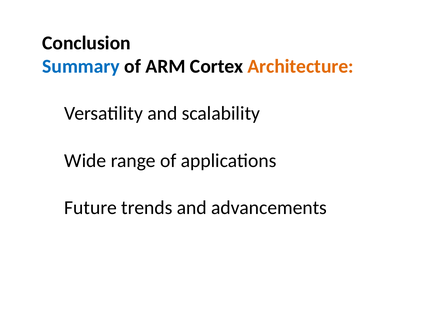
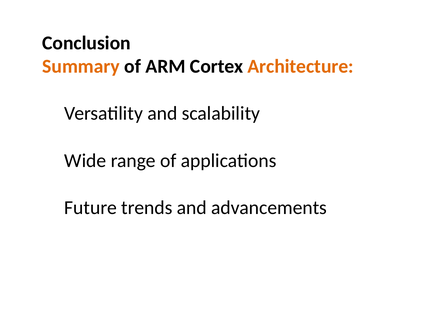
Summary colour: blue -> orange
